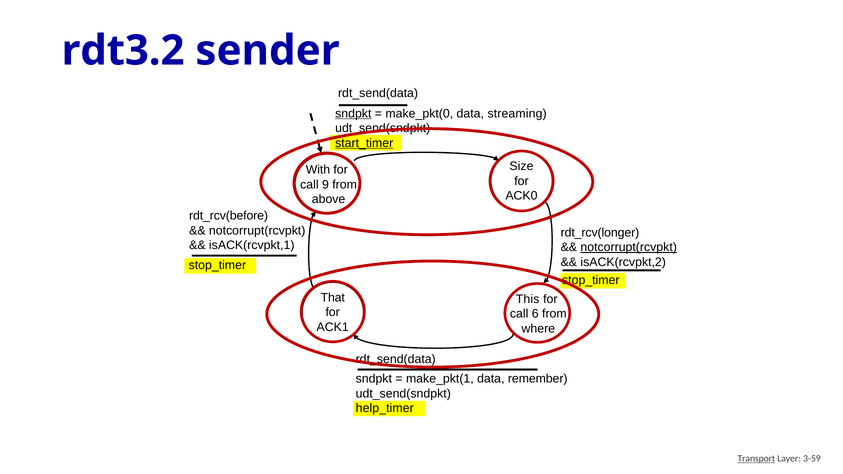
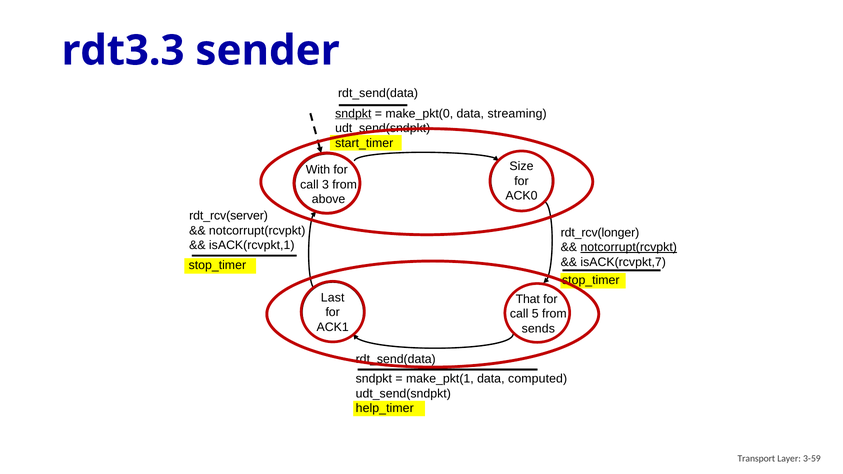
rdt3.2: rdt3.2 -> rdt3.3
start_timer underline: present -> none
9: 9 -> 3
rdt_rcv(before: rdt_rcv(before -> rdt_rcv(server
isACK(rcvpkt,2: isACK(rcvpkt,2 -> isACK(rcvpkt,7
That: That -> Last
This: This -> That
6: 6 -> 5
where: where -> sends
remember: remember -> computed
Transport underline: present -> none
